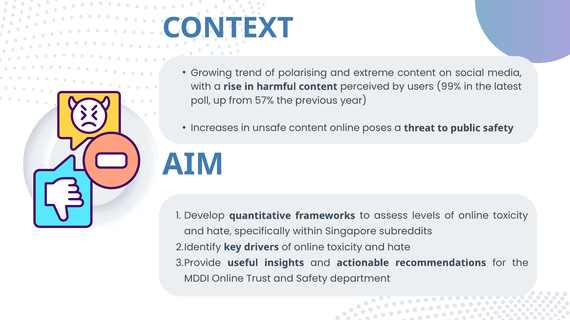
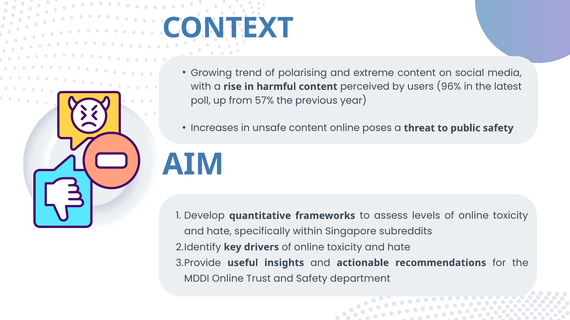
99%: 99% -> 96%
